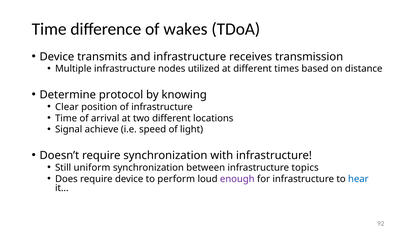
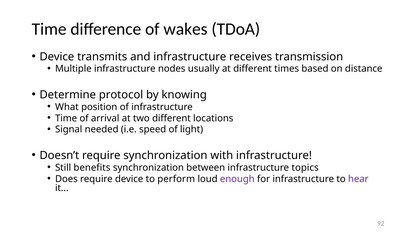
utilized: utilized -> usually
Clear: Clear -> What
achieve: achieve -> needed
uniform: uniform -> benefits
hear colour: blue -> purple
